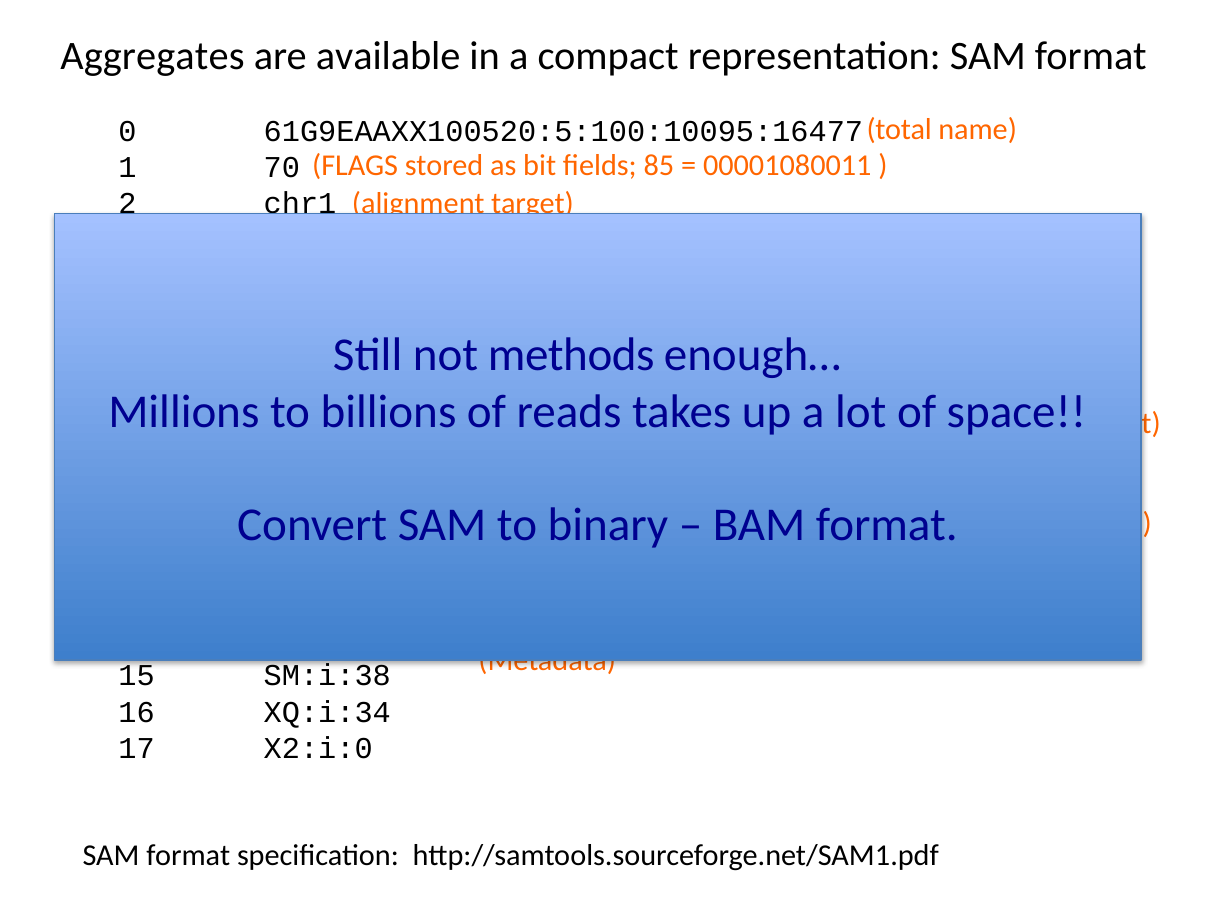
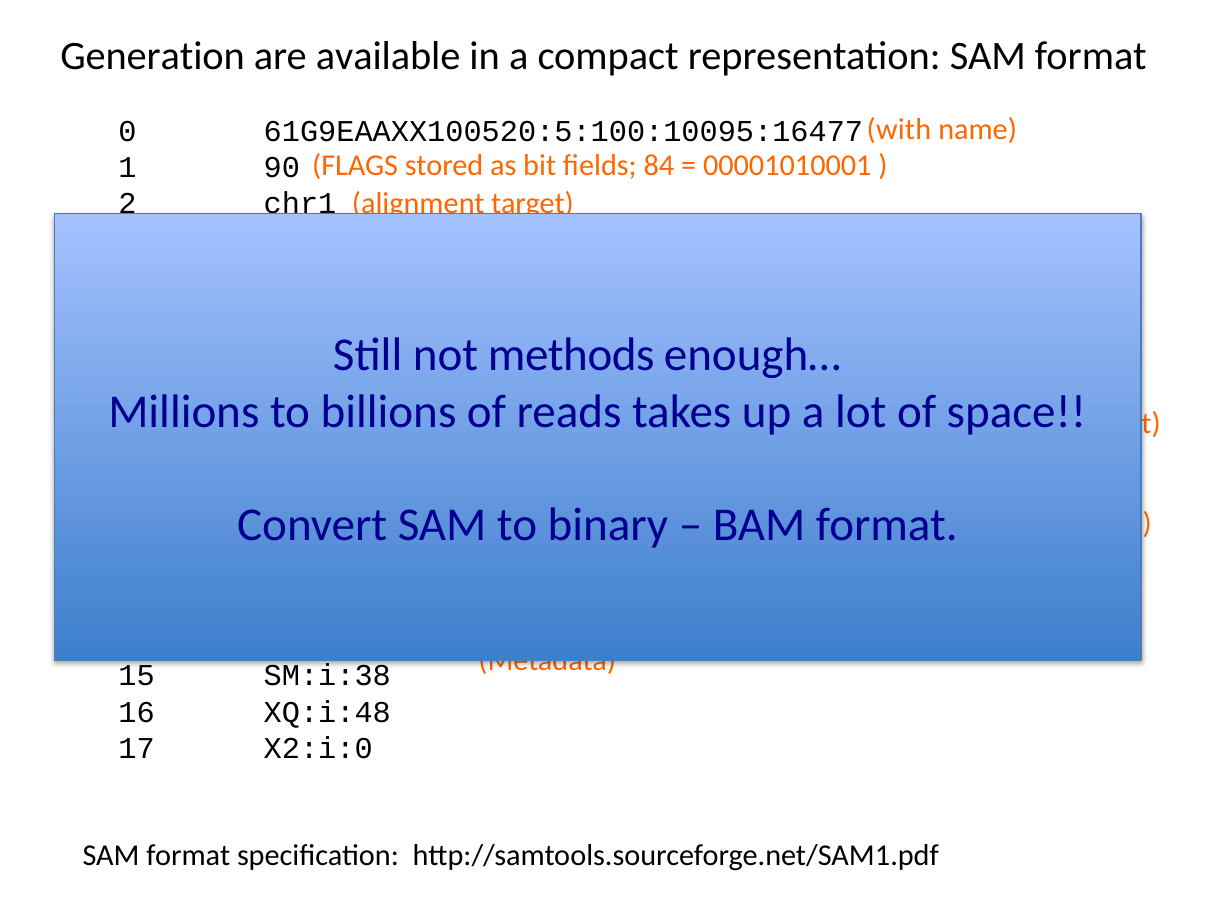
Aggregates: Aggregates -> Generation
total: total -> with
85: 85 -> 84
00001080011: 00001080011 -> 00001010001
70: 70 -> 90
XQ:i:34: XQ:i:34 -> XQ:i:48
